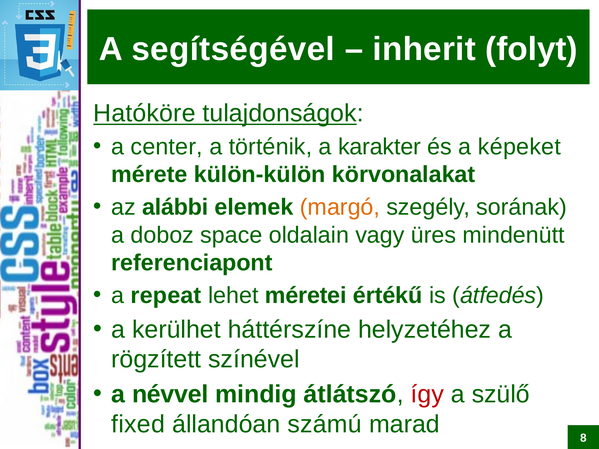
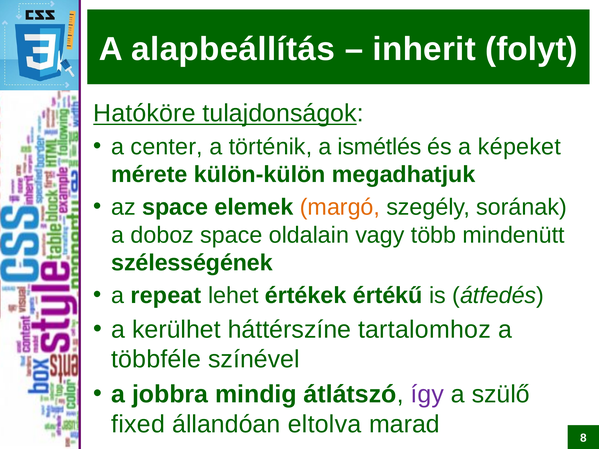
segítségével: segítségével -> alapbeállítás
karakter: karakter -> ismétlés
körvonalakat: körvonalakat -> megadhatjuk
az alábbi: alábbi -> space
üres: üres -> több
referenciapont: referenciapont -> szélességének
méretei: méretei -> értékek
helyzetéhez: helyzetéhez -> tartalomhoz
rögzített: rögzített -> többféle
névvel: névvel -> jobbra
így colour: red -> purple
számú: számú -> eltolva
